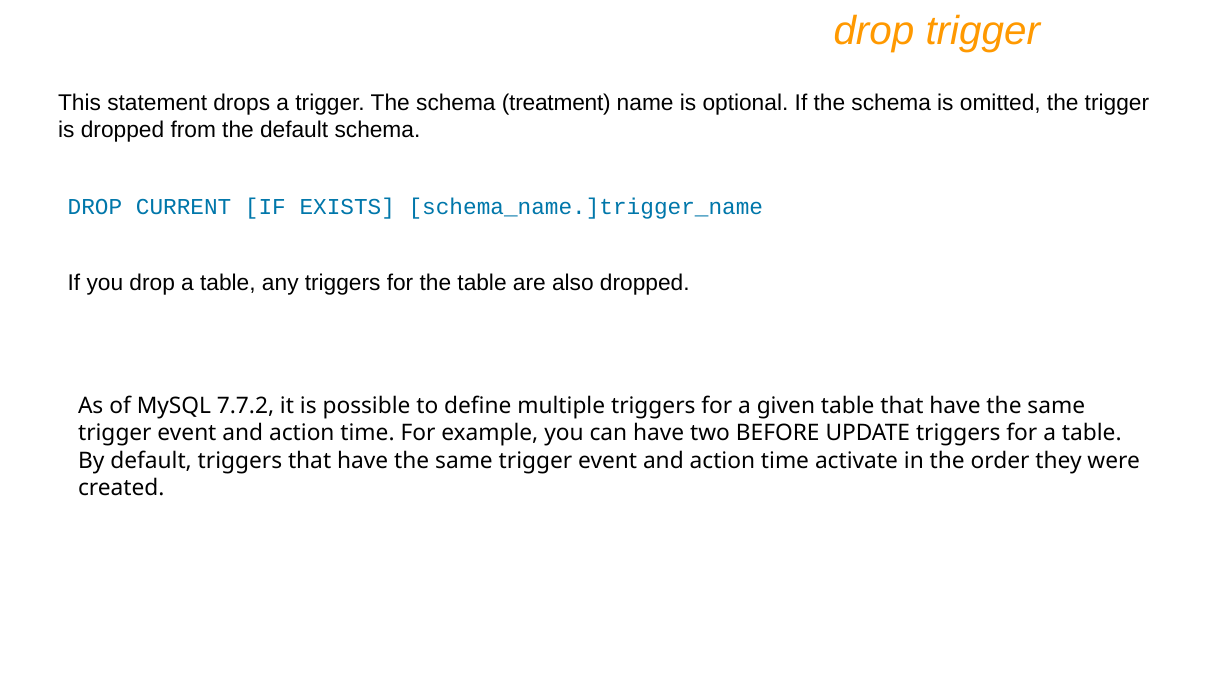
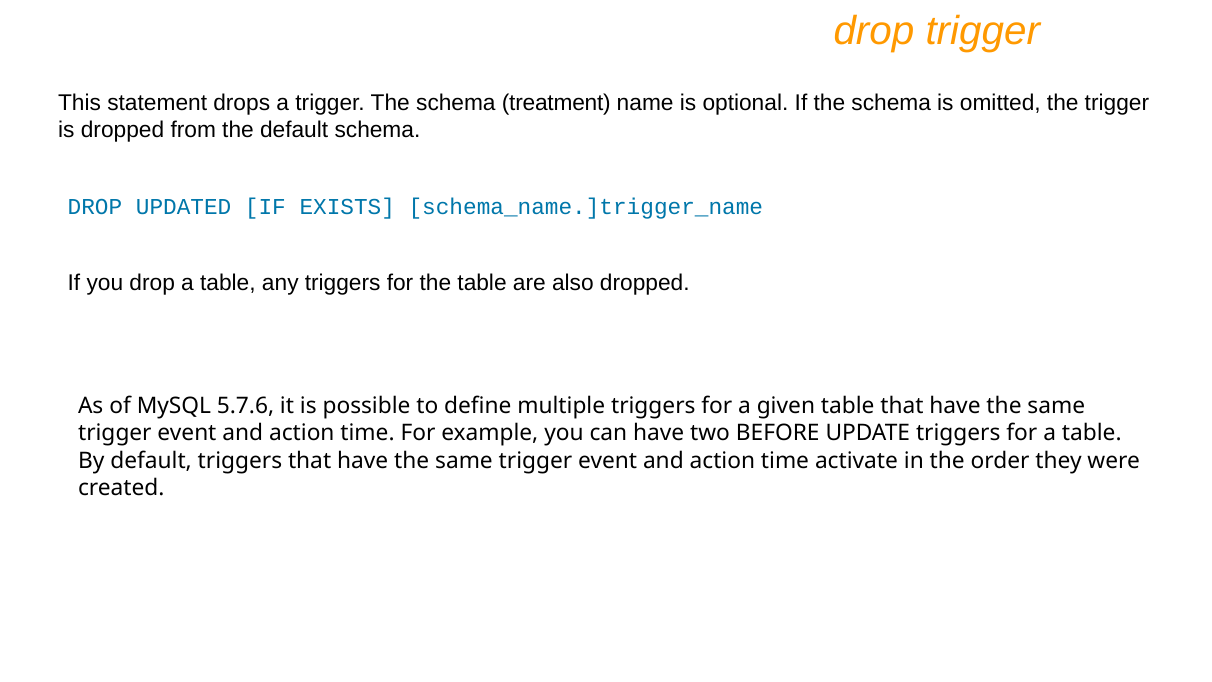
CURRENT: CURRENT -> UPDATED
7.7.2: 7.7.2 -> 5.7.6
